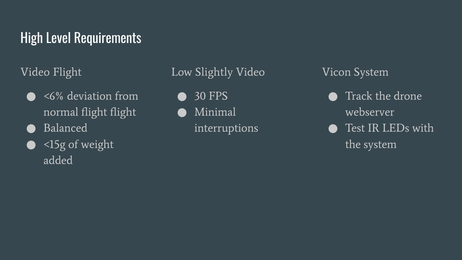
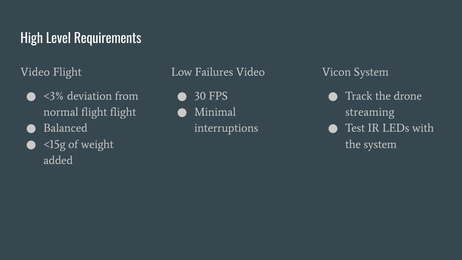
Slightly: Slightly -> Failures
<6%: <6% -> <3%
webserver: webserver -> streaming
